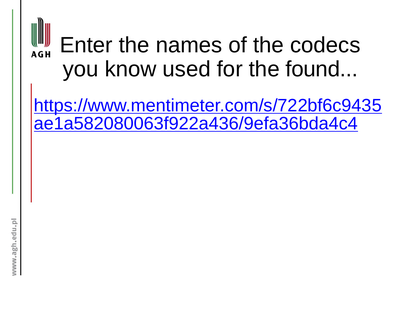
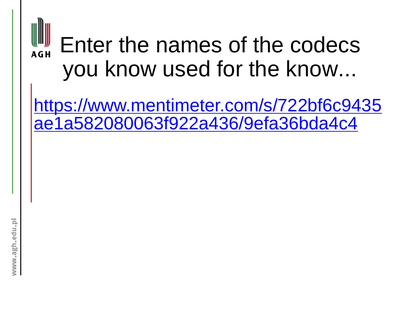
the found: found -> know
